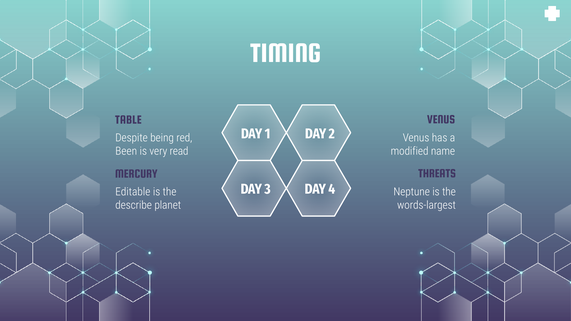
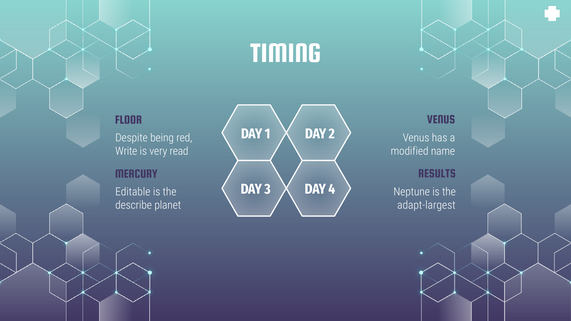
TABLE: TABLE -> FLOOR
Been: Been -> Write
THREATS: THREATS -> RESULTS
words-largest: words-largest -> adapt-largest
